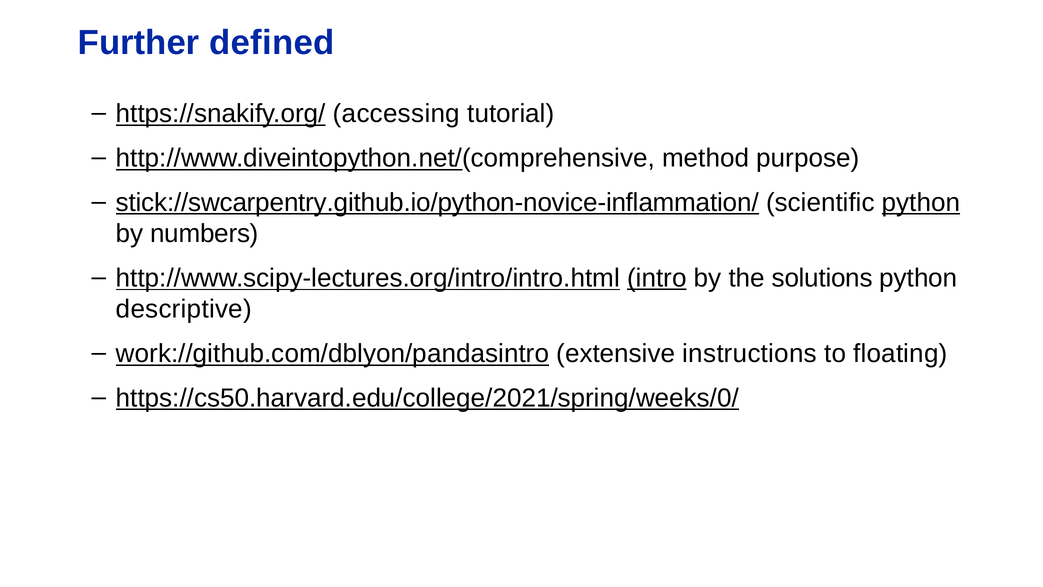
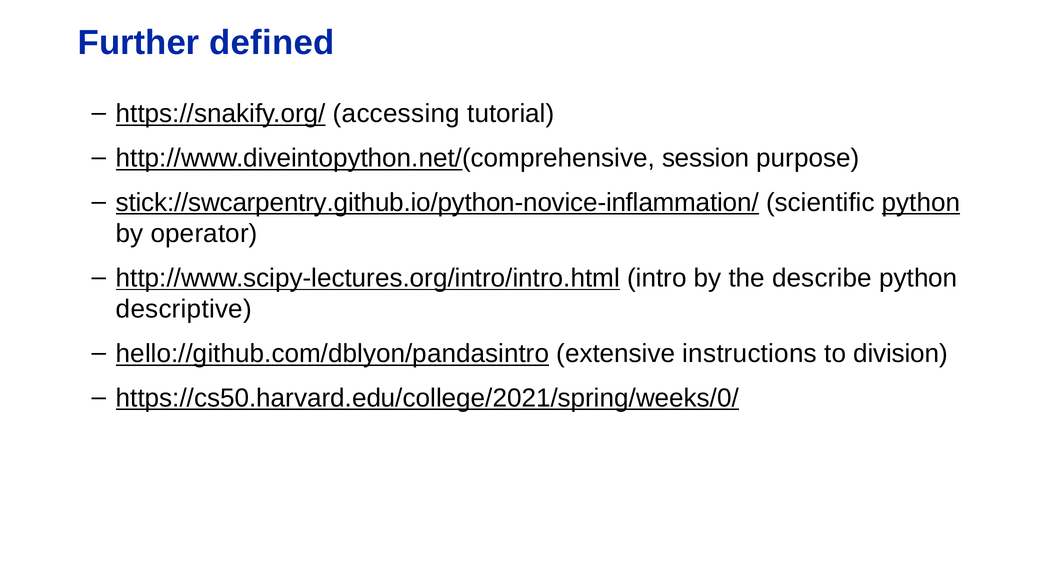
method: method -> session
numbers: numbers -> operator
intro underline: present -> none
solutions: solutions -> describe
work://github.com/dblyon/pandasintro: work://github.com/dblyon/pandasintro -> hello://github.com/dblyon/pandasintro
floating: floating -> division
